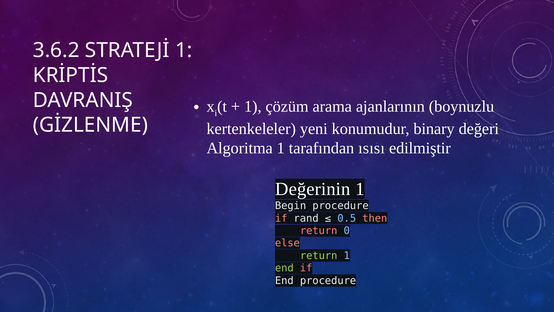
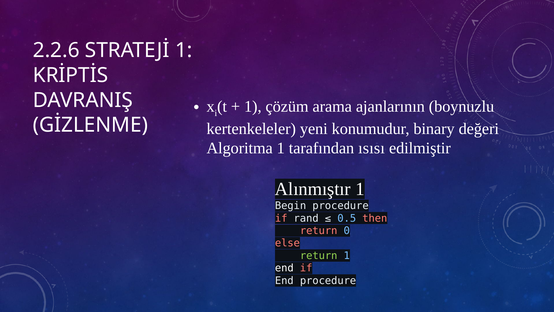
3.6.2: 3.6.2 -> 2.2.6
Değerinin: Değerinin -> Alınmıştır
end at (284, 268) colour: light green -> white
